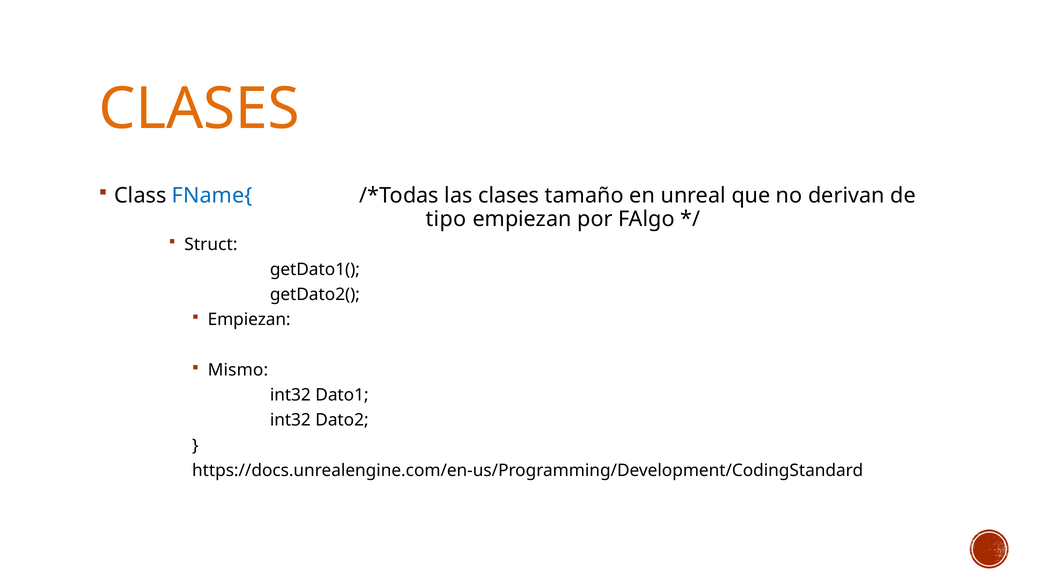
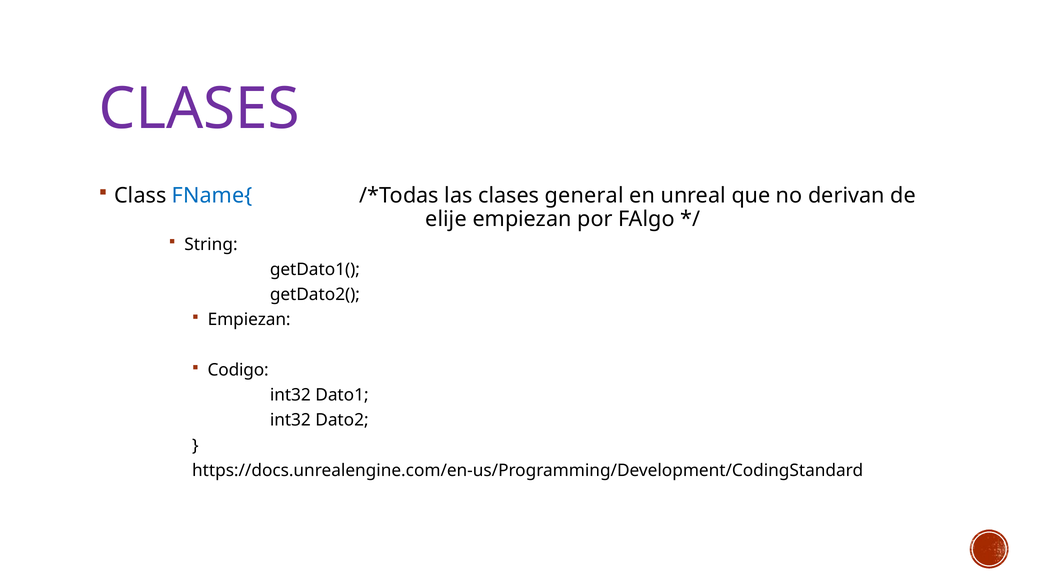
CLASES at (199, 109) colour: orange -> purple
tamaño: tamaño -> general
tipo: tipo -> elije
Struct: Struct -> String
Mismo: Mismo -> Codigo
